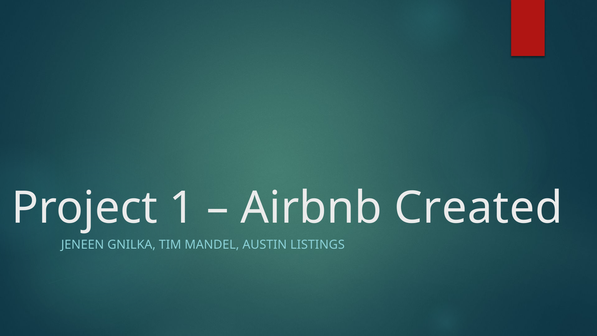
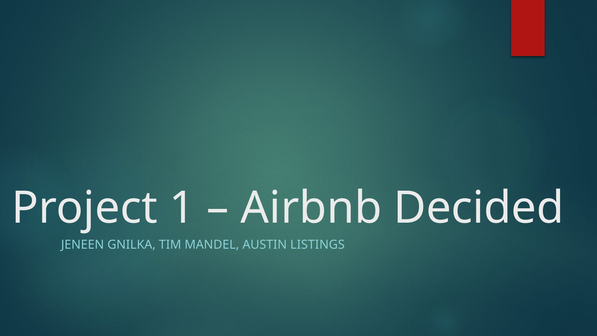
Created: Created -> Decided
